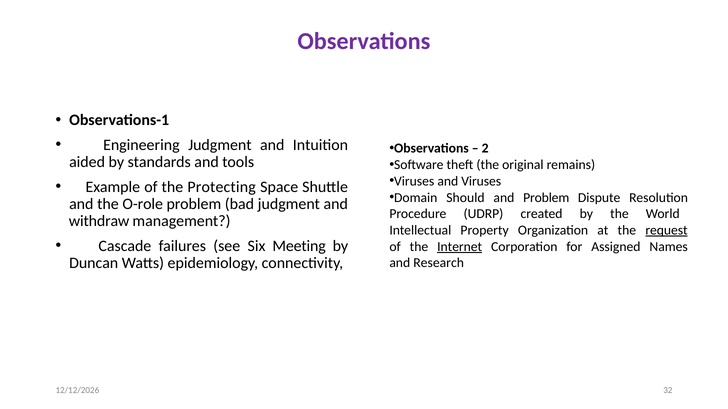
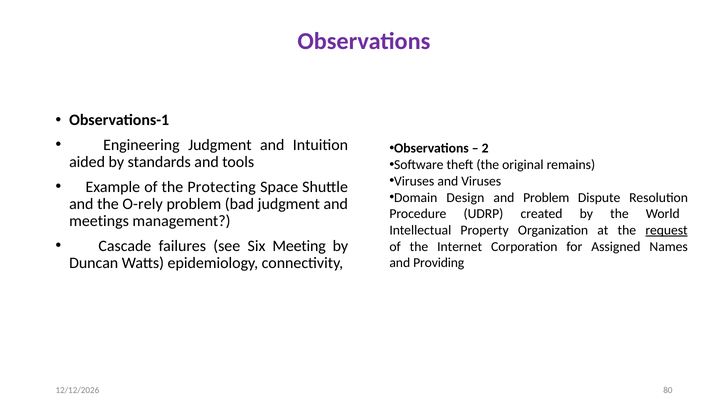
Should: Should -> Design
O-role: O-role -> O-rely
withdraw: withdraw -> meetings
Internet underline: present -> none
Research: Research -> Providing
32: 32 -> 80
